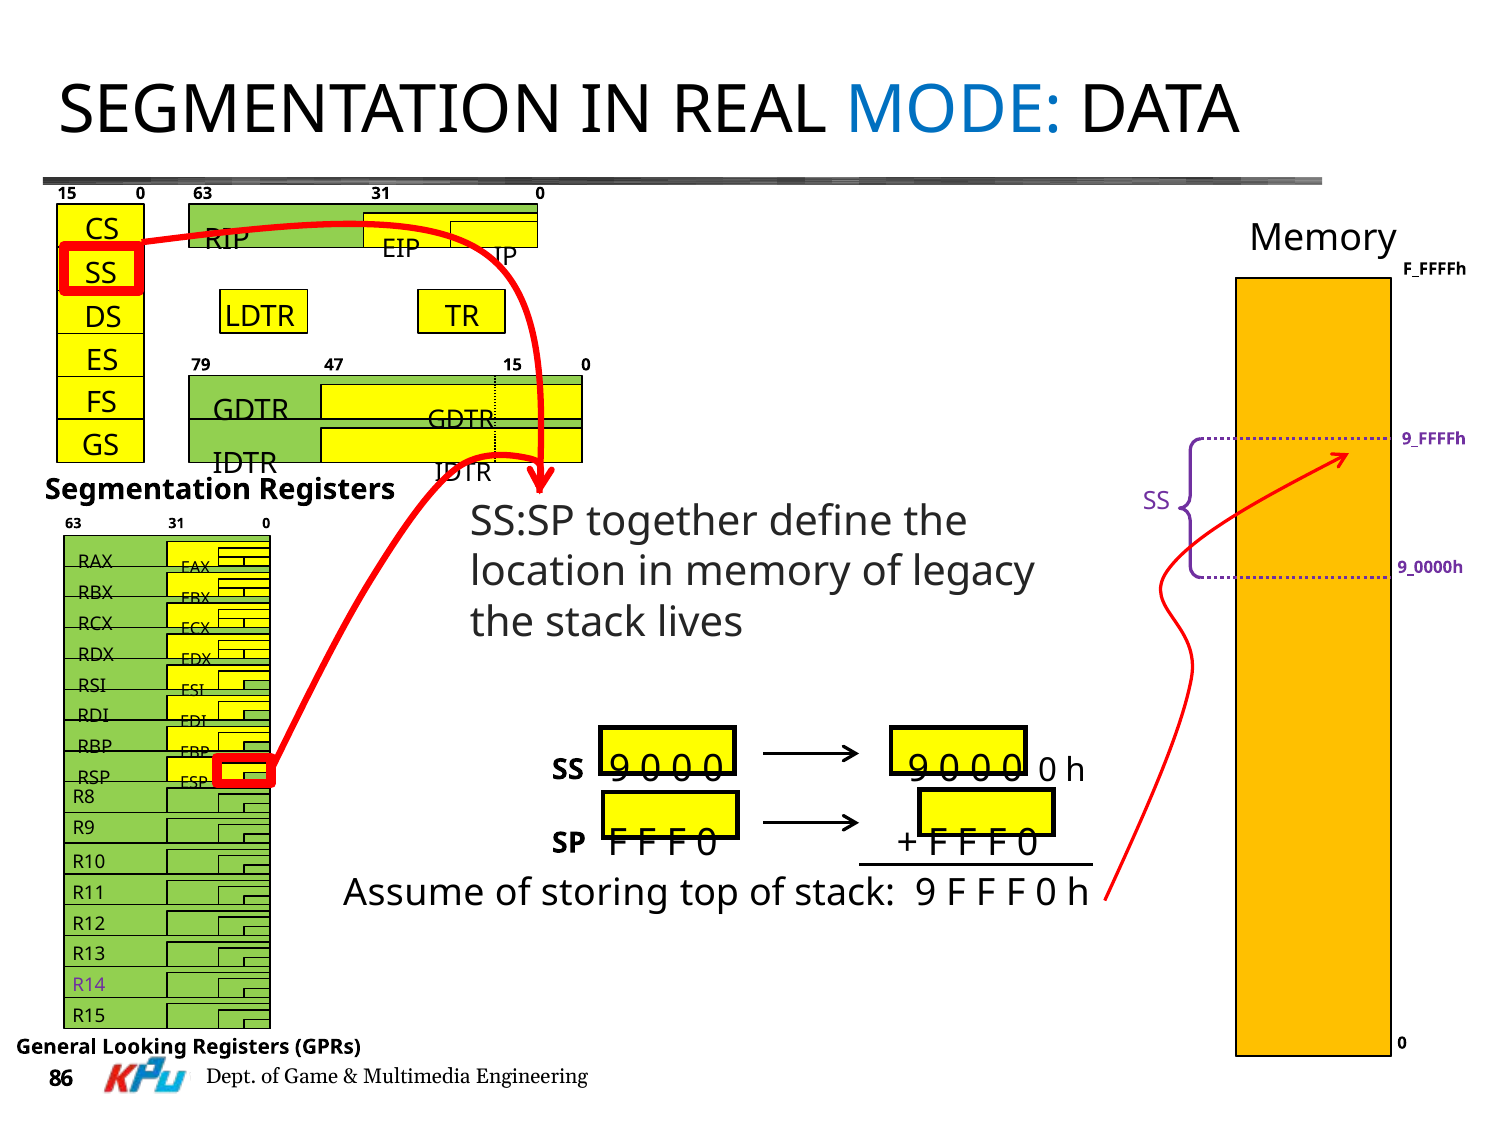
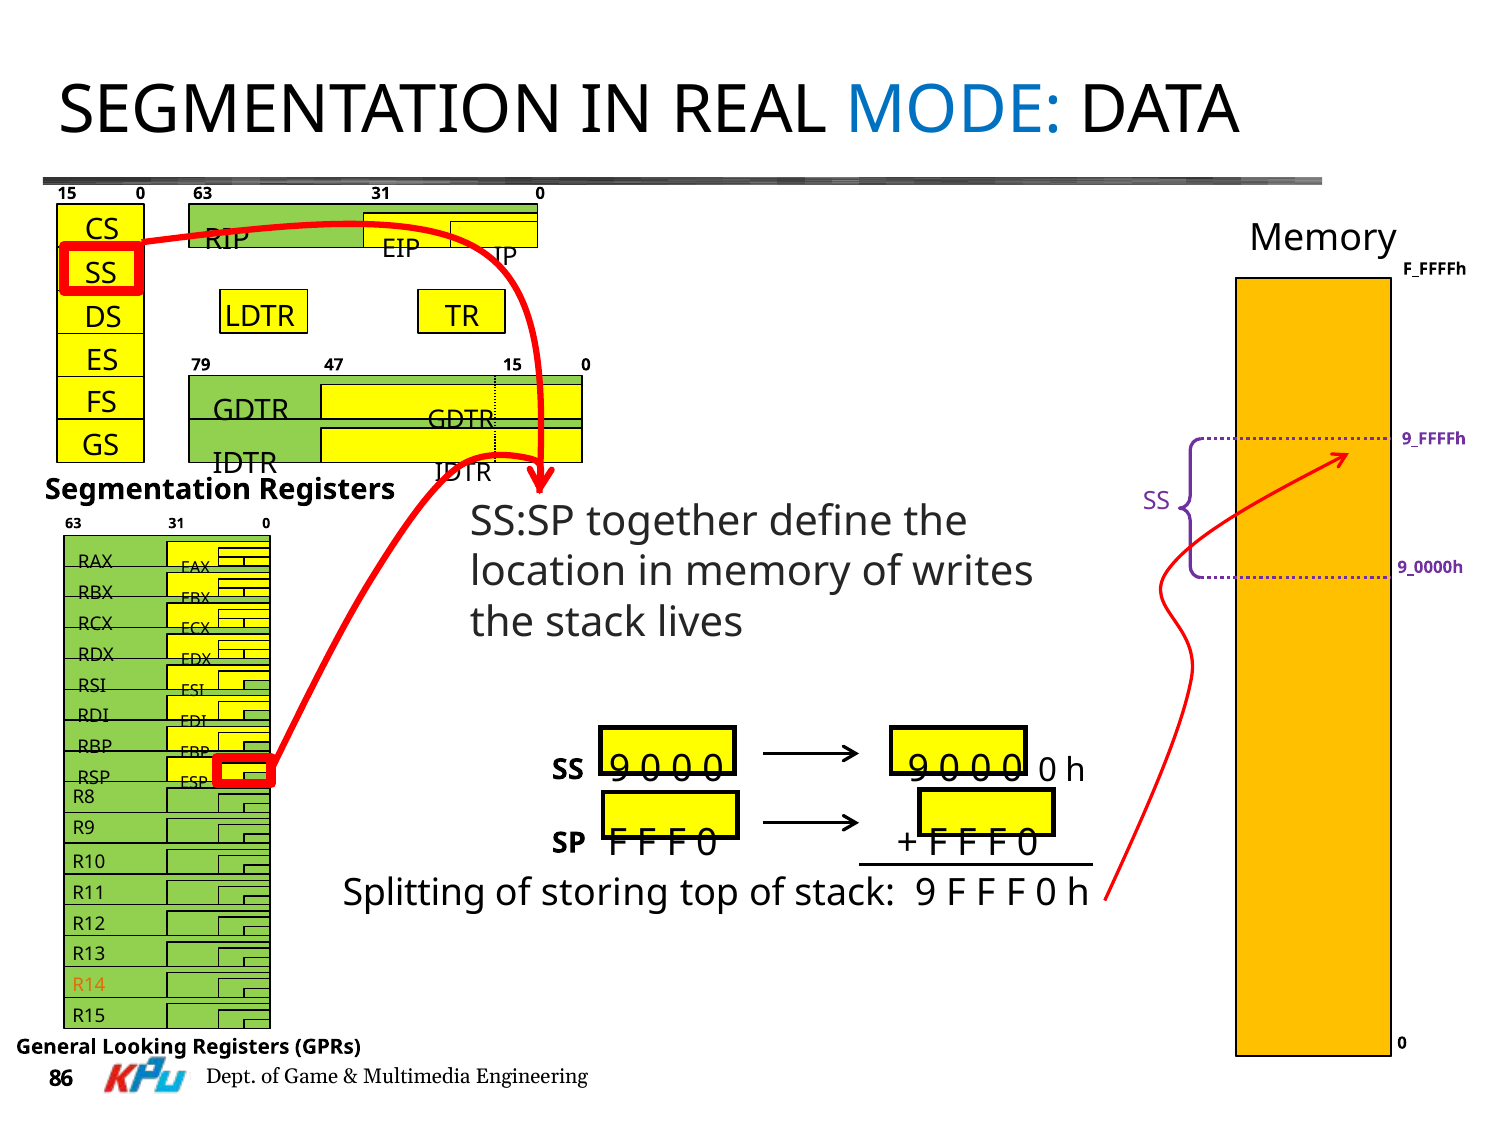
legacy: legacy -> writes
Assume: Assume -> Splitting
R14 colour: purple -> orange
